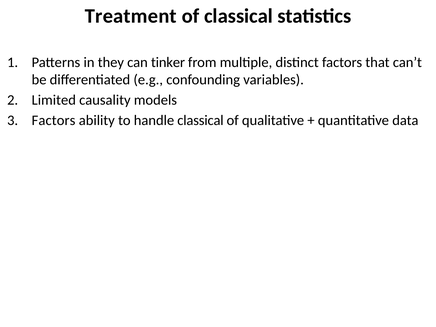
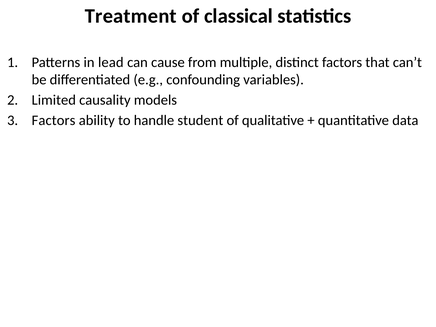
they: they -> lead
tinker: tinker -> cause
handle classical: classical -> student
